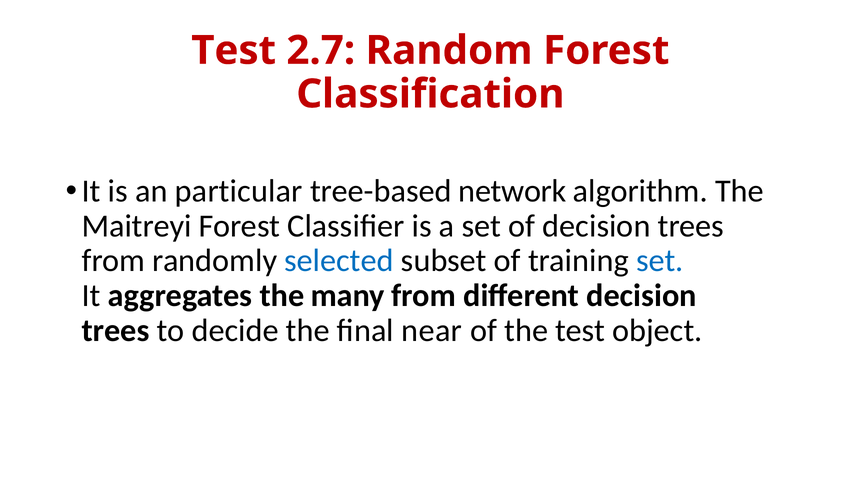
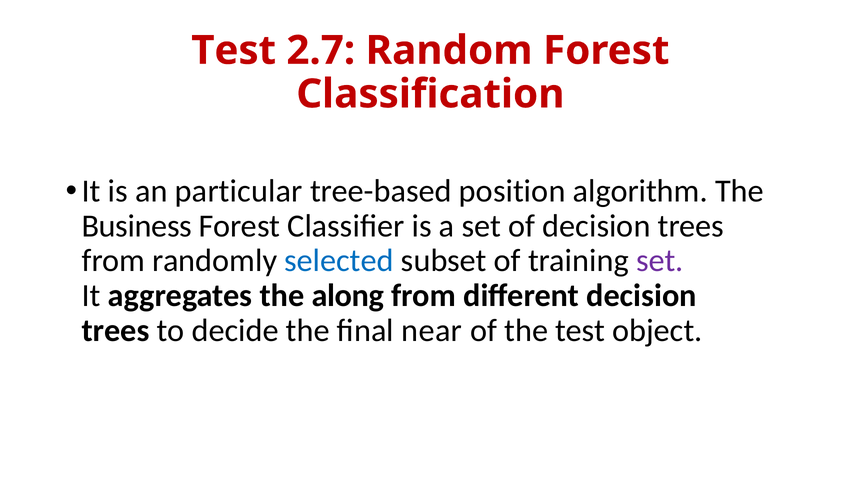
network: network -> position
Maitreyi: Maitreyi -> Business
set at (660, 261) colour: blue -> purple
many: many -> along
